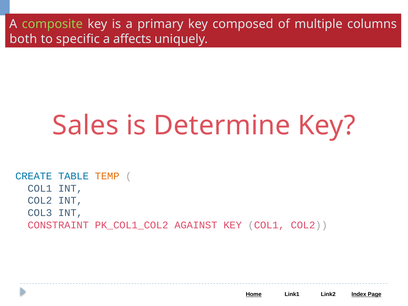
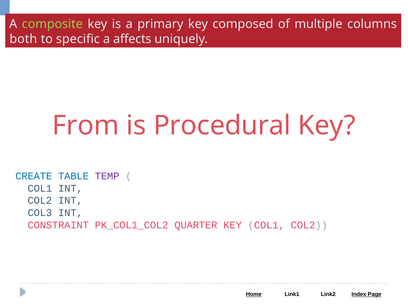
Sales: Sales -> From
Determine: Determine -> Procedural
TEMP colour: orange -> purple
AGAINST: AGAINST -> QUARTER
